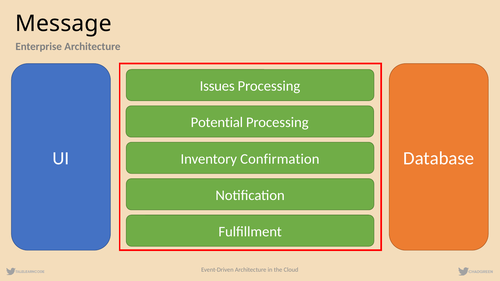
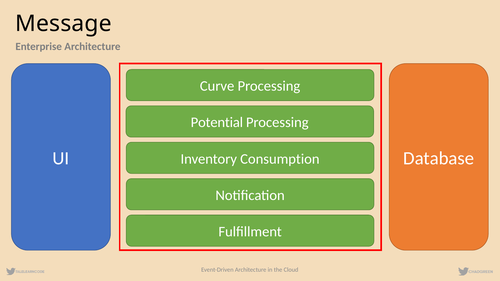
Issues: Issues -> Curve
Confirmation: Confirmation -> Consumption
